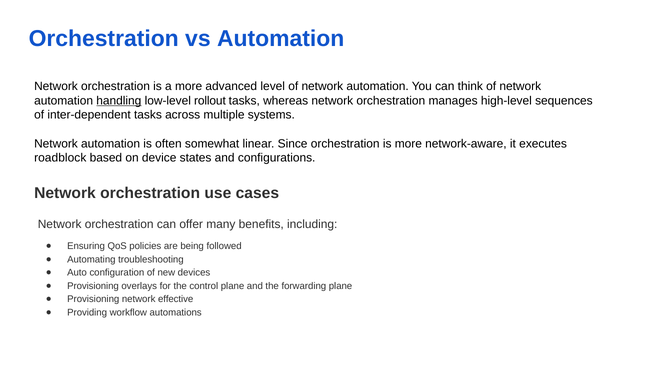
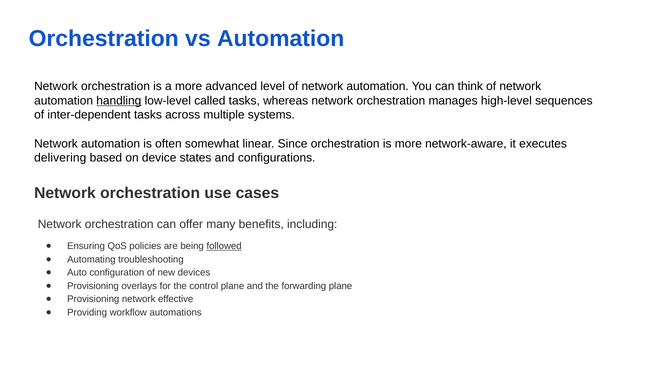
rollout: rollout -> called
roadblock: roadblock -> delivering
followed underline: none -> present
